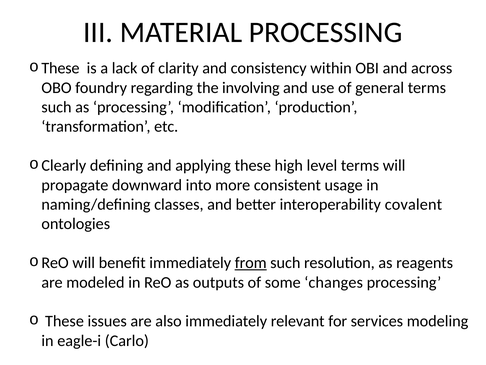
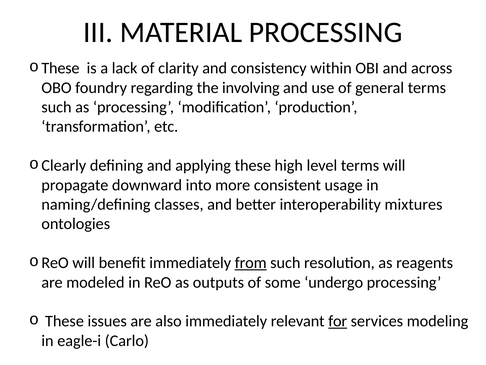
covalent: covalent -> mixtures
changes: changes -> undergo
for underline: none -> present
